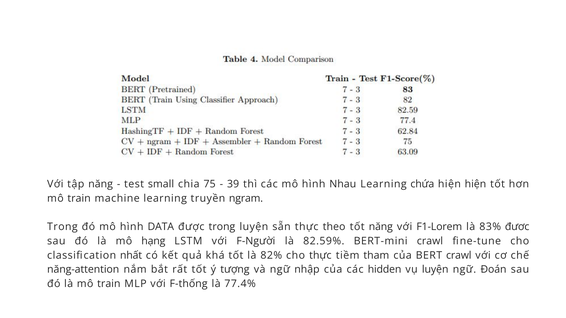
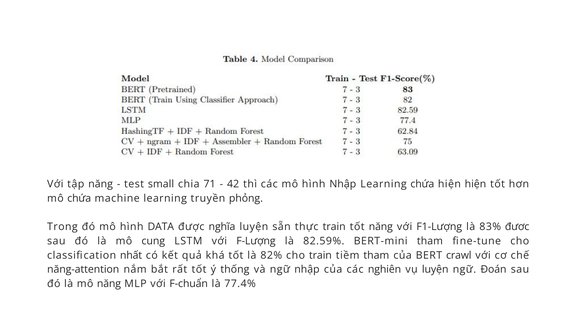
75: 75 -> 71
39: 39 -> 42
hình Nhau: Nhau -> Nhập
train at (79, 199): train -> chứa
ngram: ngram -> phỏng
được trong: trong -> nghĩa
thực theo: theo -> train
F1-Lorem: F1-Lorem -> F1-Lượng
hạng: hạng -> cung
F-Người: F-Người -> F-Lượng
BERT-mini crawl: crawl -> tham
cho thực: thực -> train
tượng: tượng -> thống
hidden: hidden -> nghiên
là mô train: train -> năng
F-thống: F-thống -> F-chuẩn
